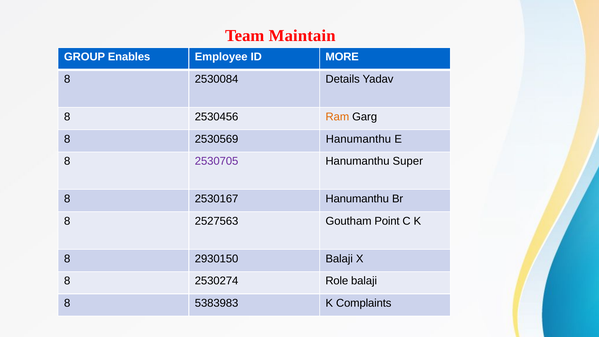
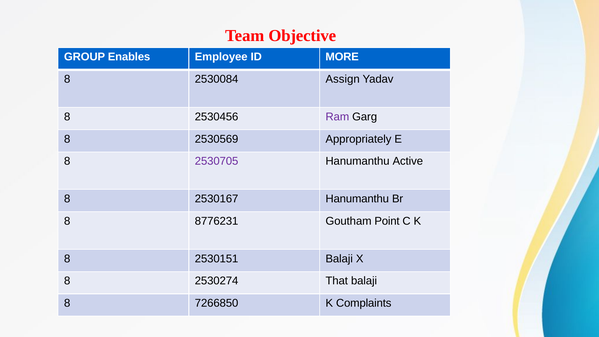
Maintain: Maintain -> Objective
Details: Details -> Assign
Ram colour: orange -> purple
2530569 Hanumanthu: Hanumanthu -> Appropriately
Super: Super -> Active
2527563: 2527563 -> 8776231
2930150: 2930150 -> 2530151
Role: Role -> That
5383983: 5383983 -> 7266850
